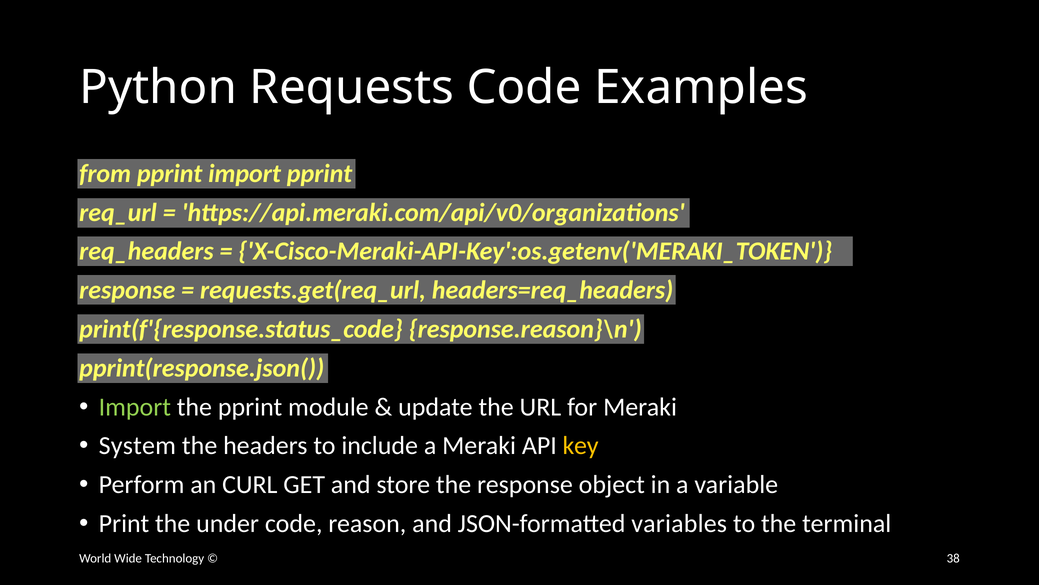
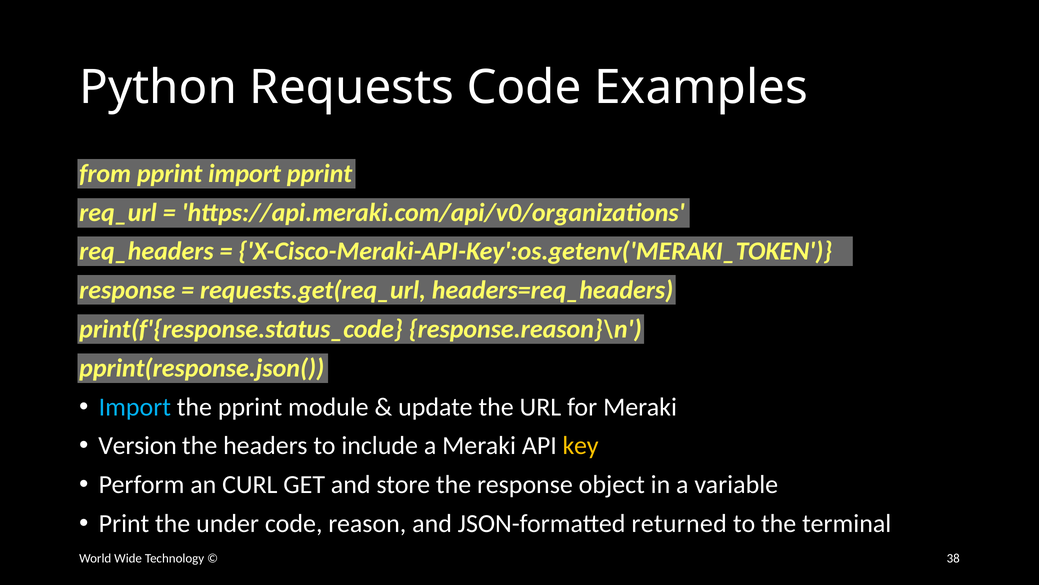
Import at (135, 407) colour: light green -> light blue
System: System -> Version
variables: variables -> returned
